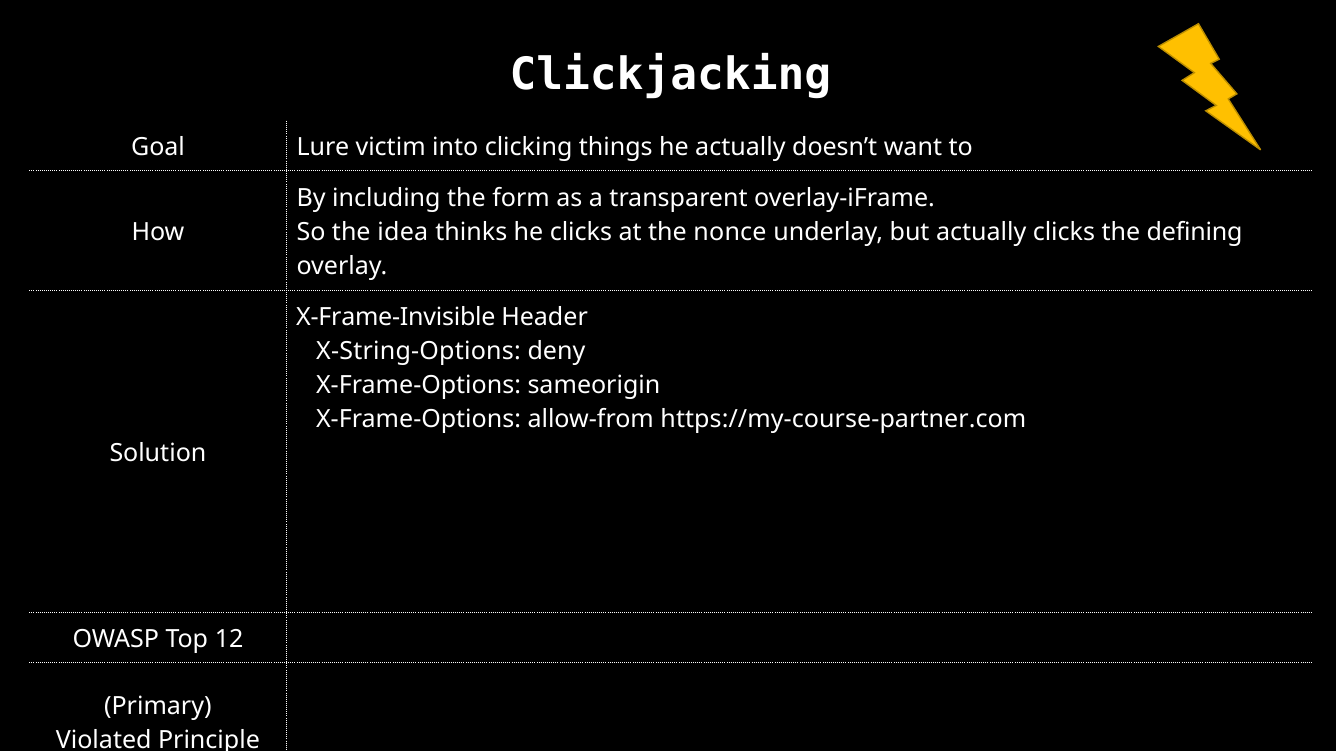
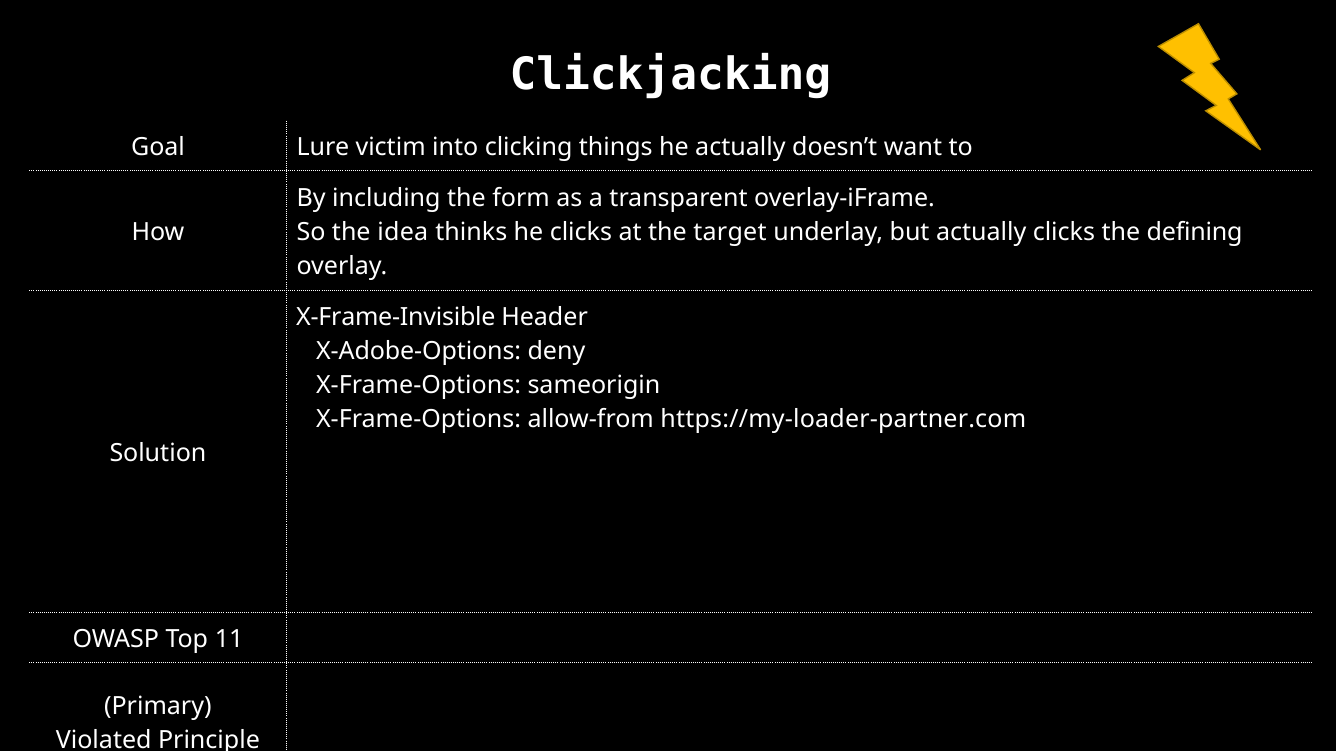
nonce: nonce -> target
X-String-Options: X-String-Options -> X-Adobe-Options
https://my-course-partner.com: https://my-course-partner.com -> https://my-loader-partner.com
12: 12 -> 11
